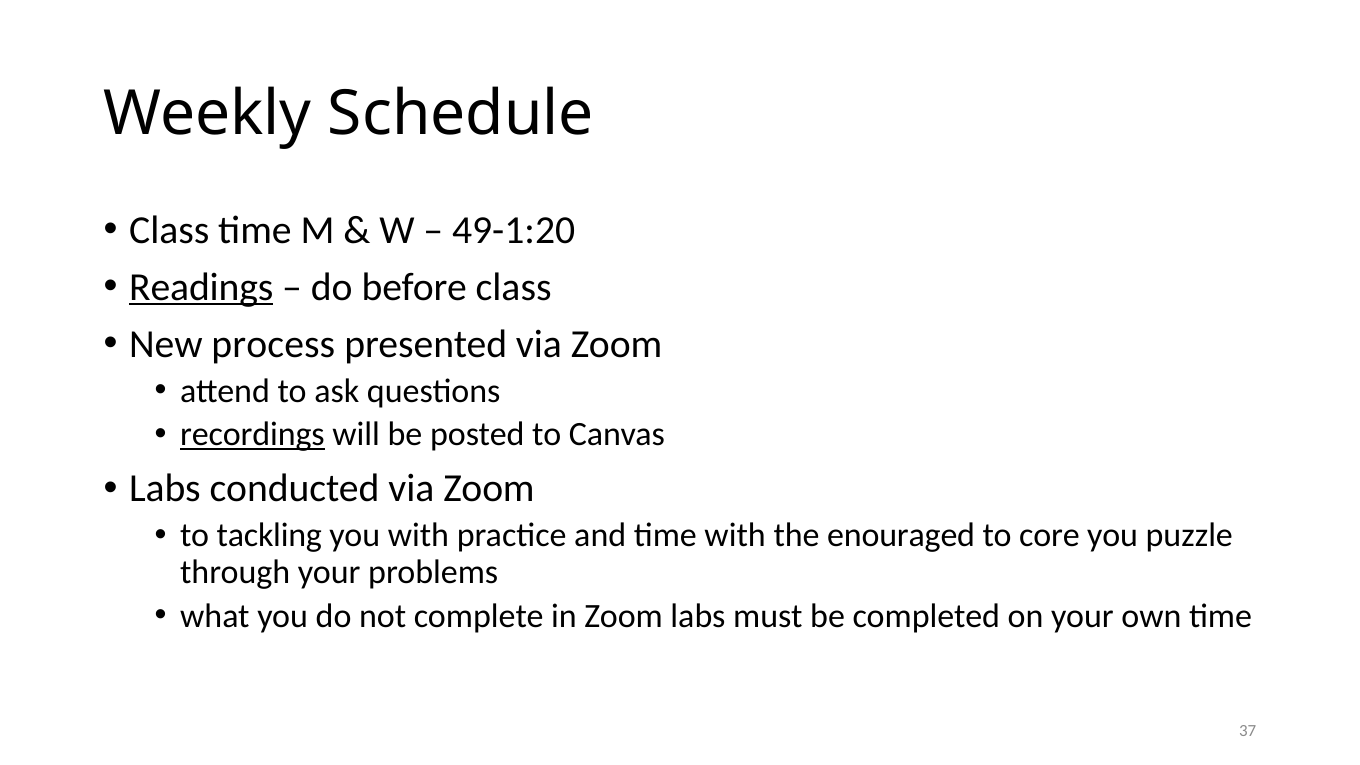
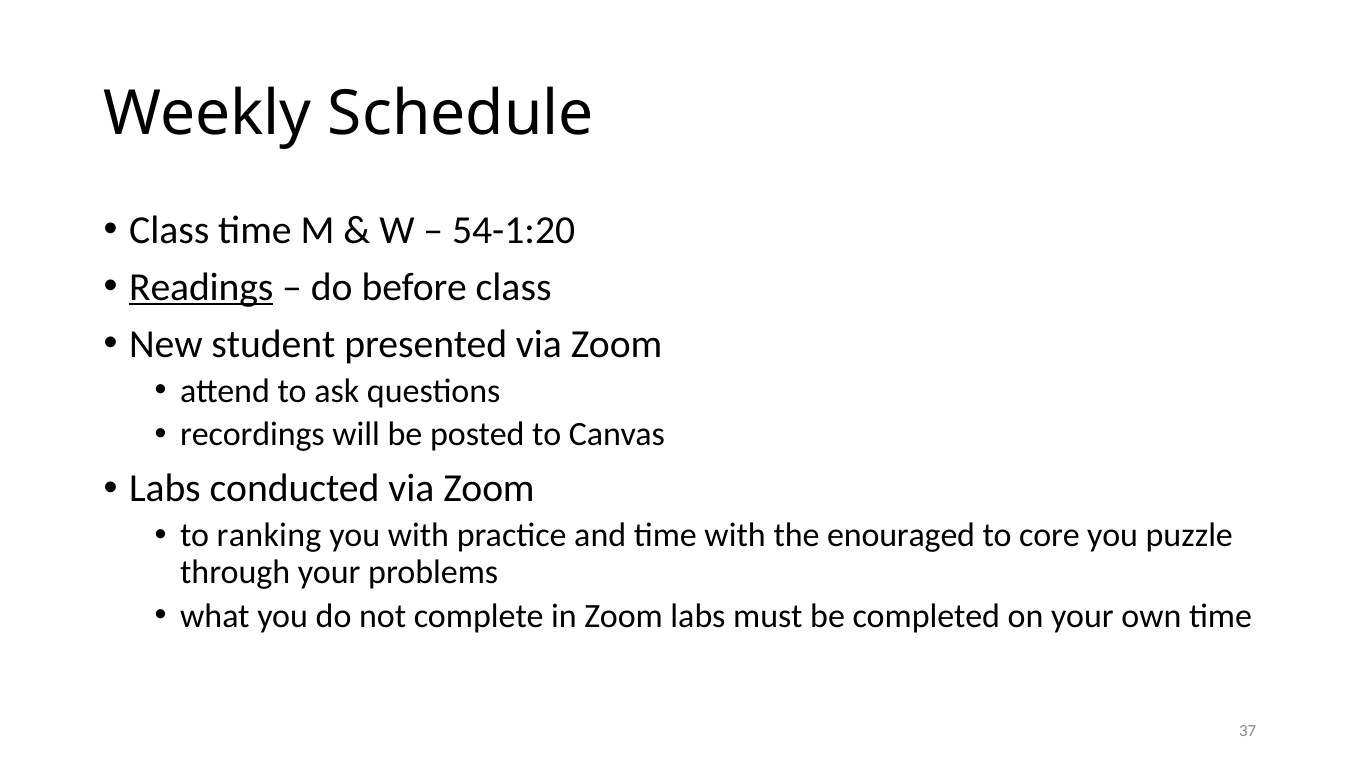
49-1:20: 49-1:20 -> 54-1:20
process: process -> student
recordings underline: present -> none
tackling: tackling -> ranking
